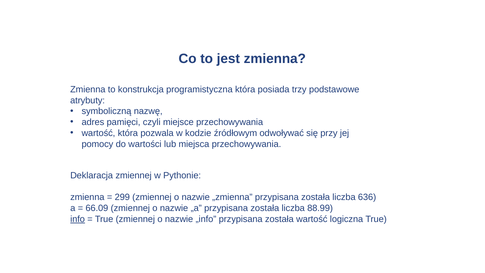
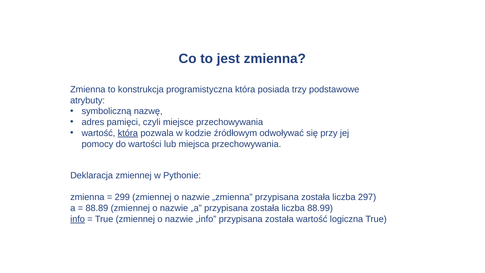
która at (128, 133) underline: none -> present
636: 636 -> 297
66.09: 66.09 -> 88.89
